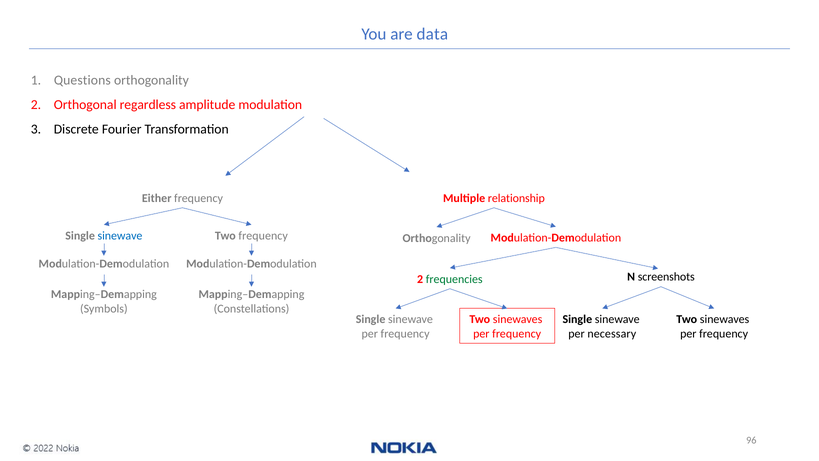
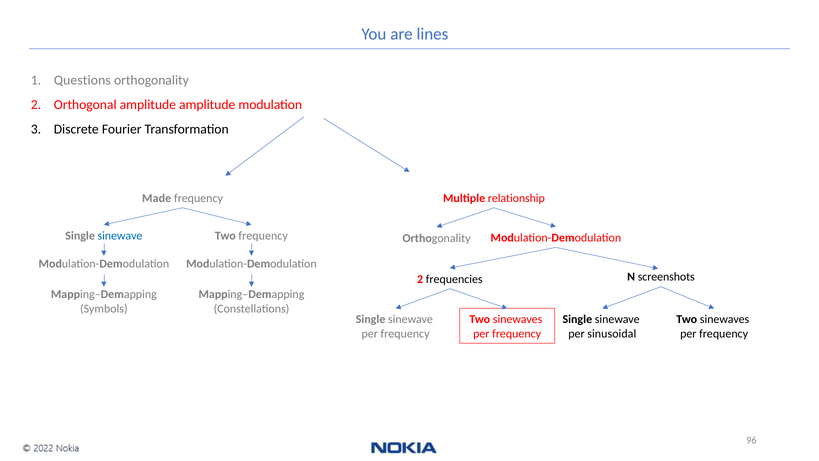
data: data -> lines
Orthogonal regardless: regardless -> amplitude
Either: Either -> Made
frequencies colour: green -> black
necessary: necessary -> sinusoidal
